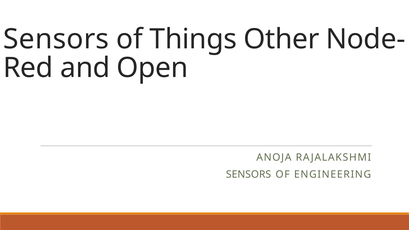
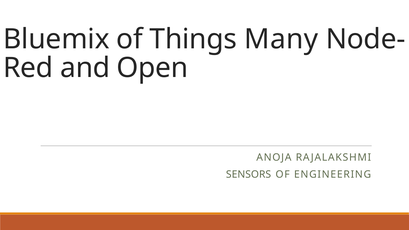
Sensors at (56, 39): Sensors -> Bluemix
Other: Other -> Many
